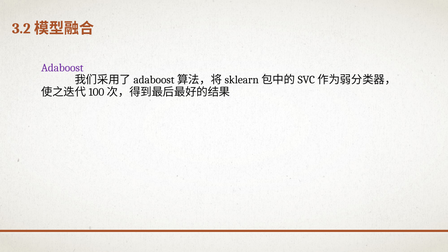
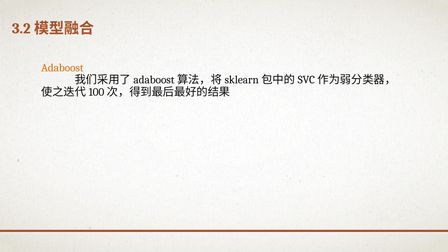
Adaboost colour: purple -> orange
